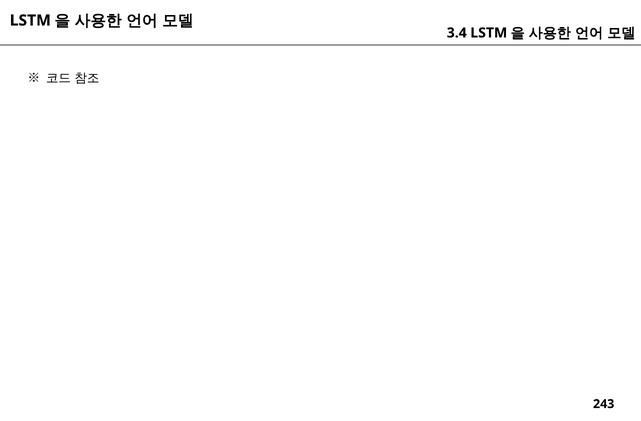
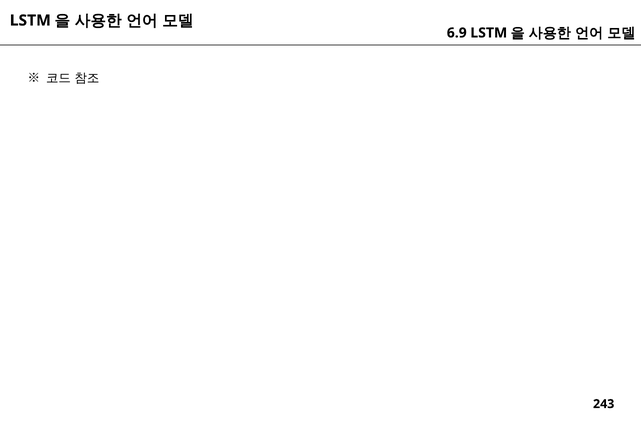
3.4: 3.4 -> 6.9
